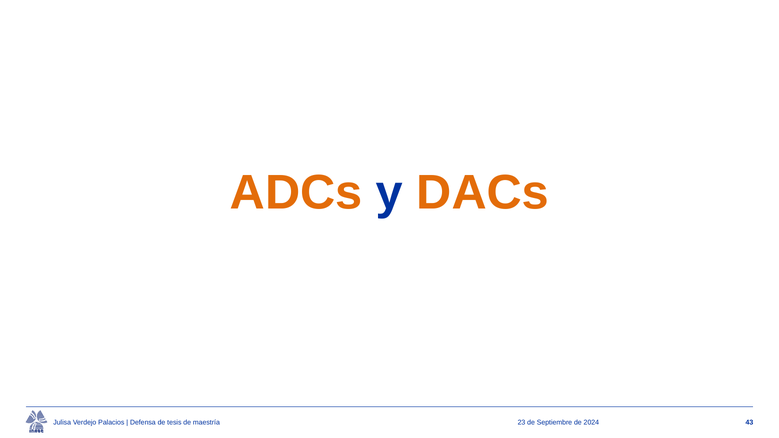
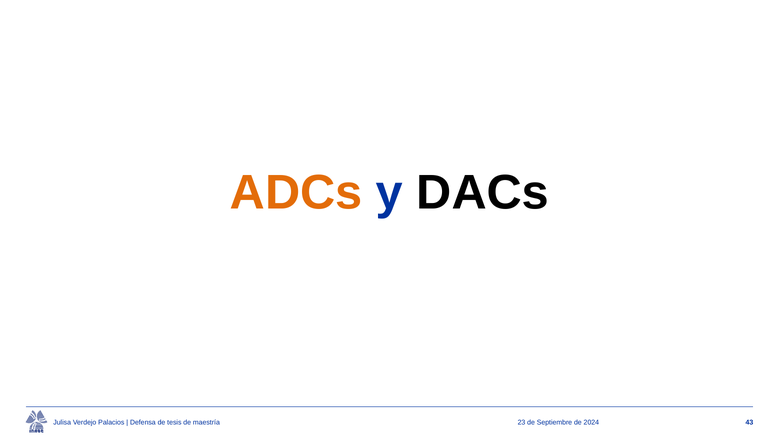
DACs colour: orange -> black
